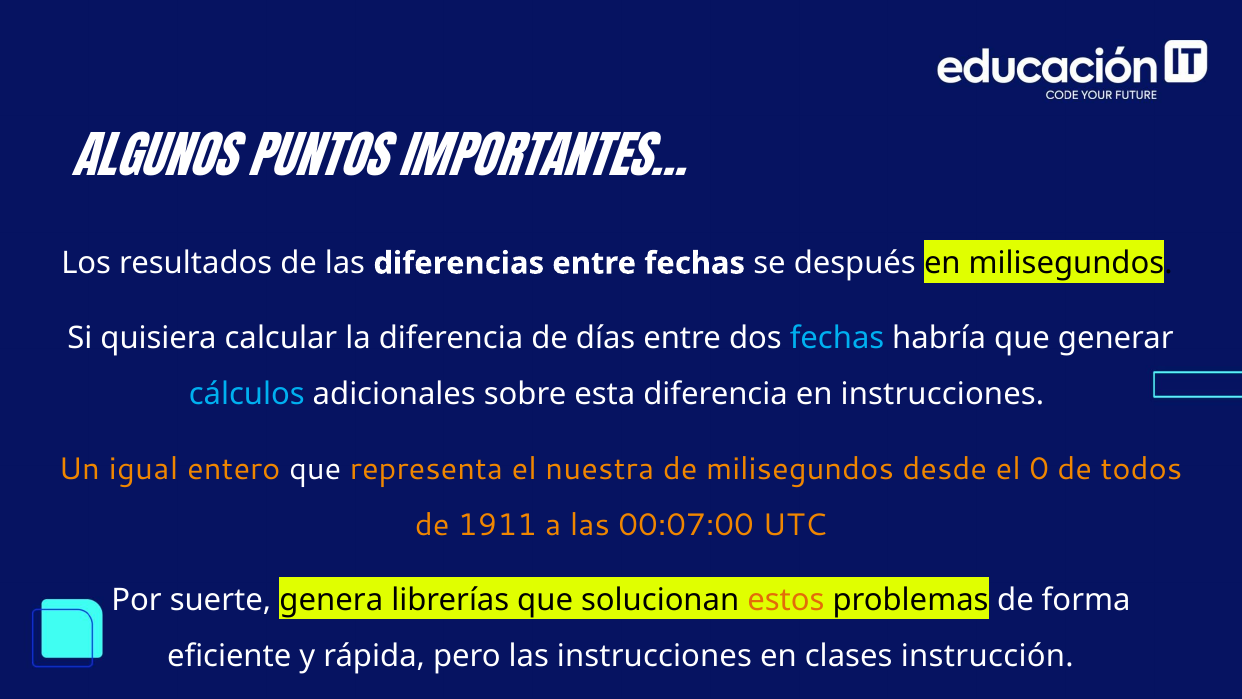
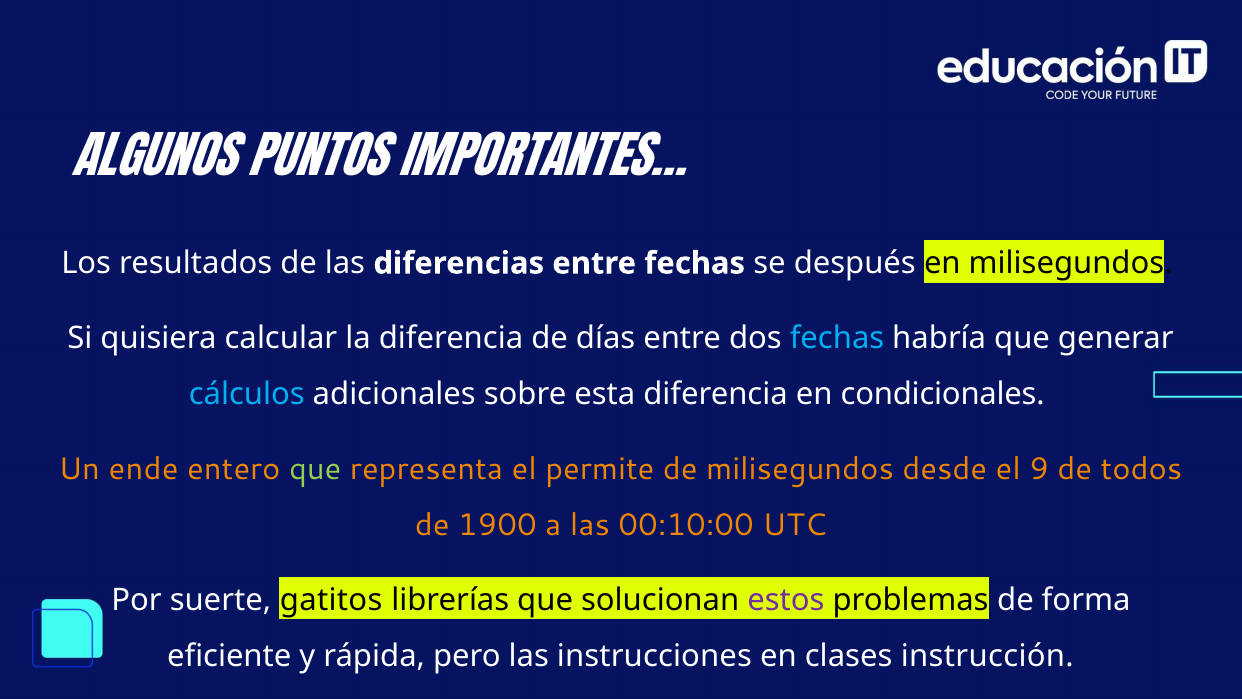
en instrucciones: instrucciones -> condicionales
igual: igual -> ende
que at (315, 469) colour: white -> light green
nuestra: nuestra -> permite
0: 0 -> 9
1911: 1911 -> 1900
00:07:00: 00:07:00 -> 00:10:00
genera: genera -> gatitos
estos colour: orange -> purple
